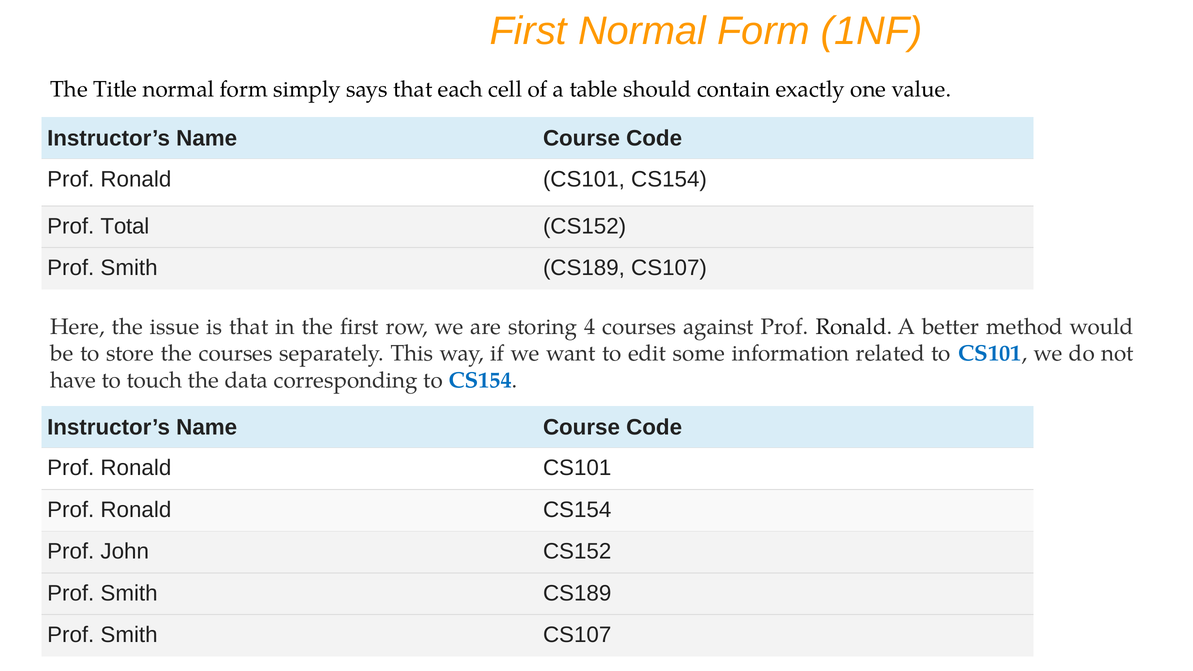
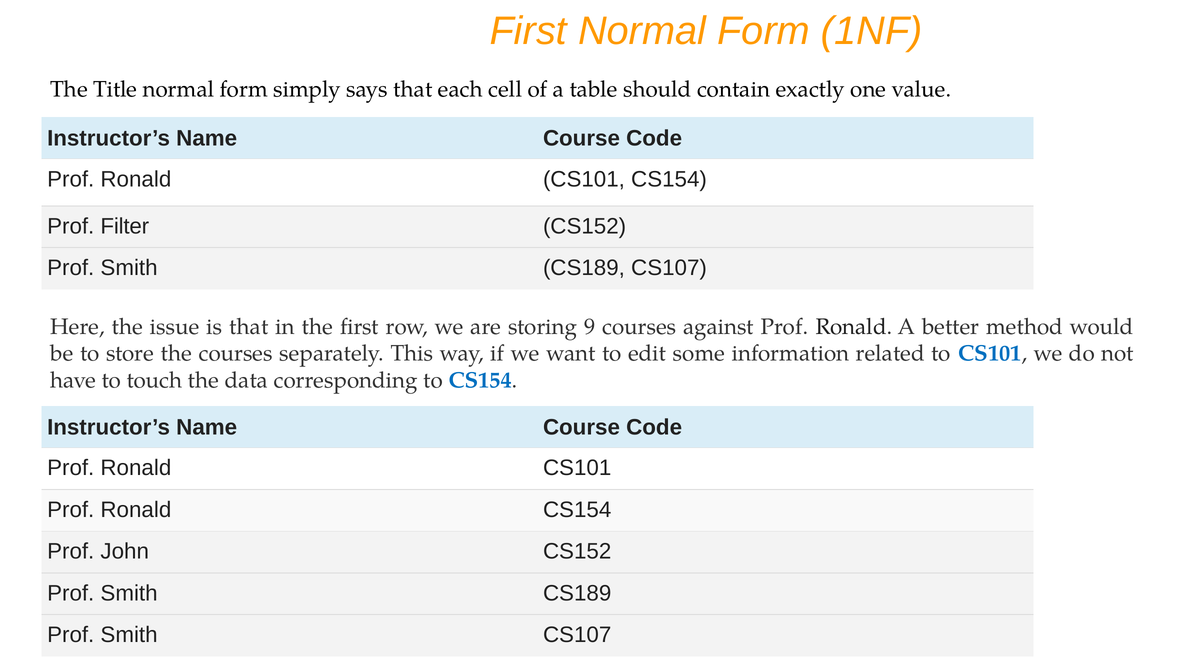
Total: Total -> Filter
4: 4 -> 9
